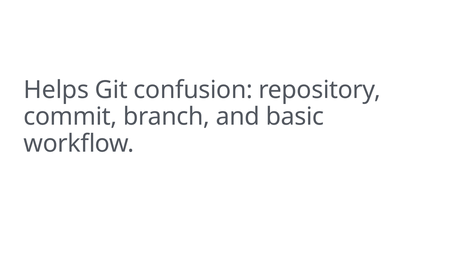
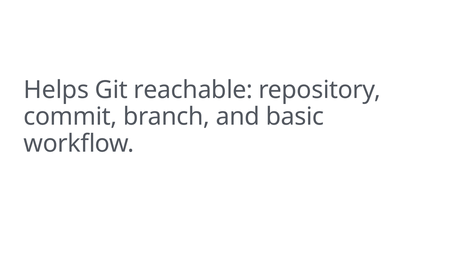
confusion: confusion -> reachable
